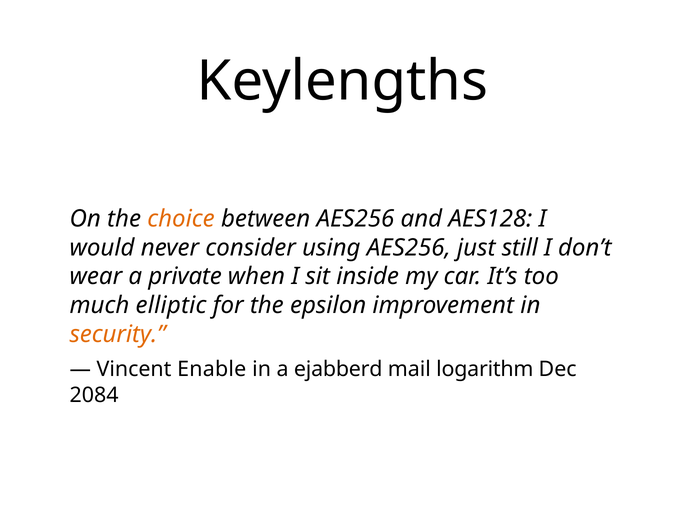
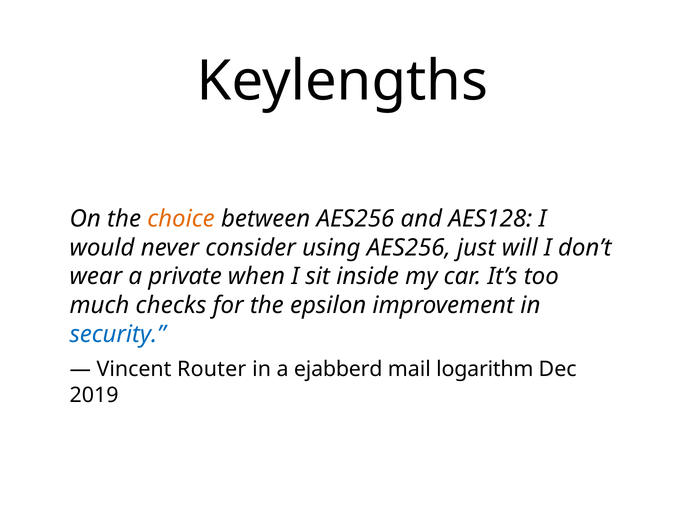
still: still -> will
elliptic: elliptic -> checks
security colour: orange -> blue
Enable: Enable -> Router
2084: 2084 -> 2019
